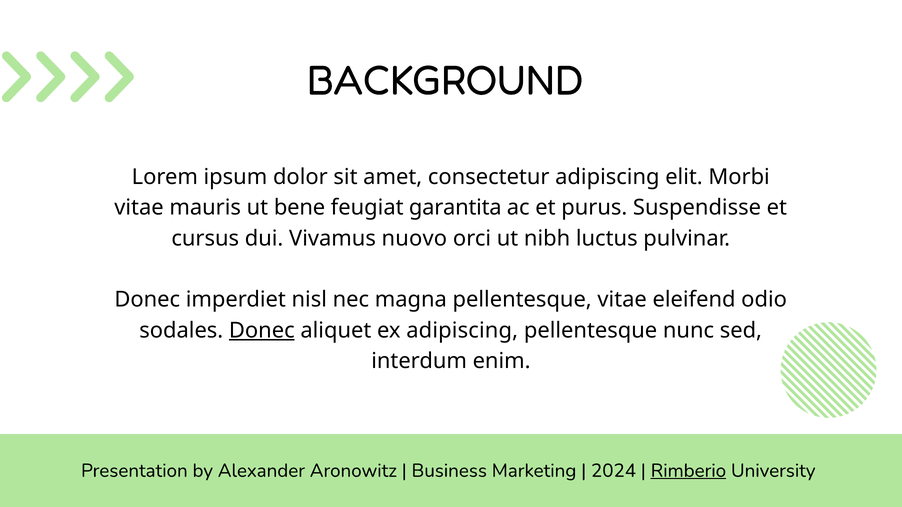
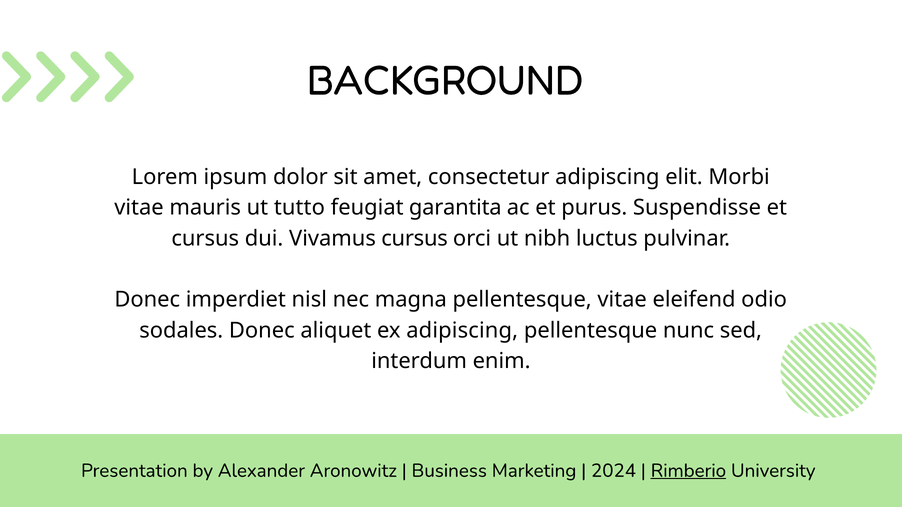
bene: bene -> tutto
Vivamus nuovo: nuovo -> cursus
Donec at (262, 331) underline: present -> none
